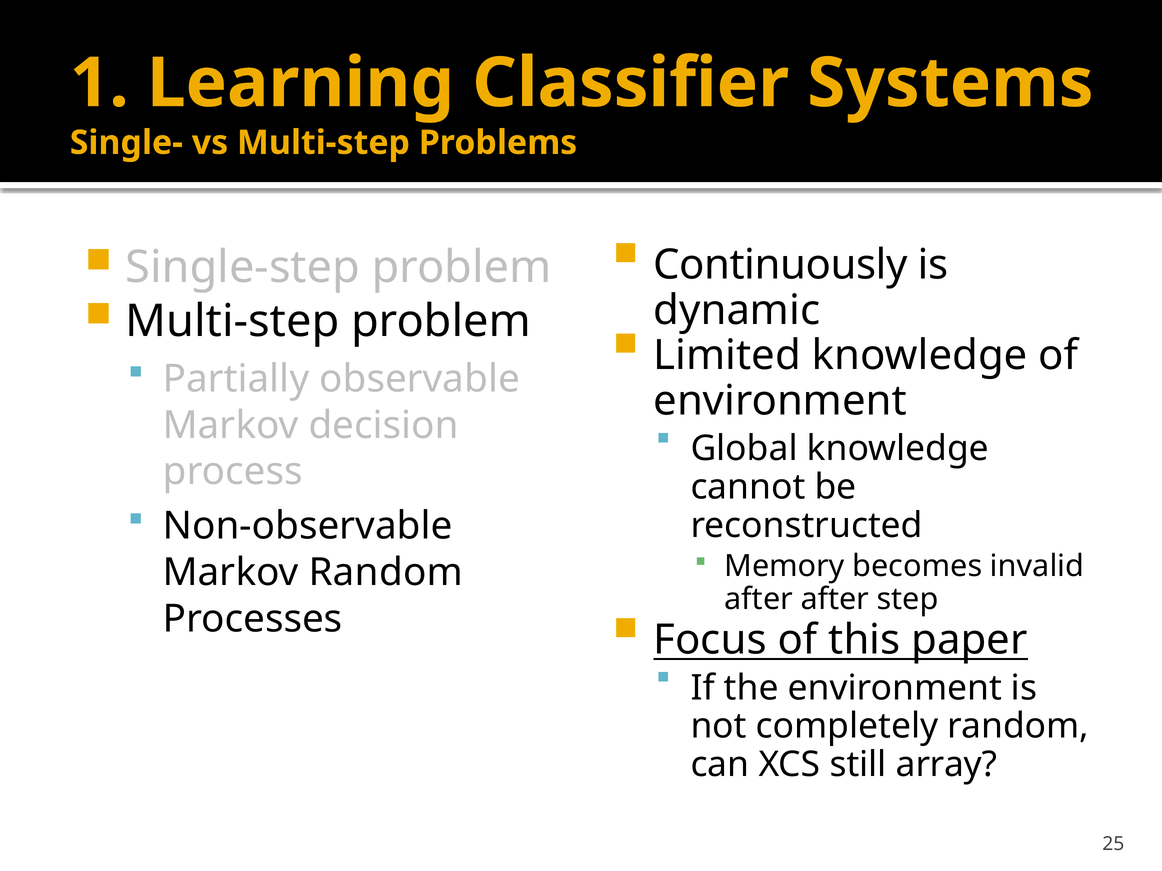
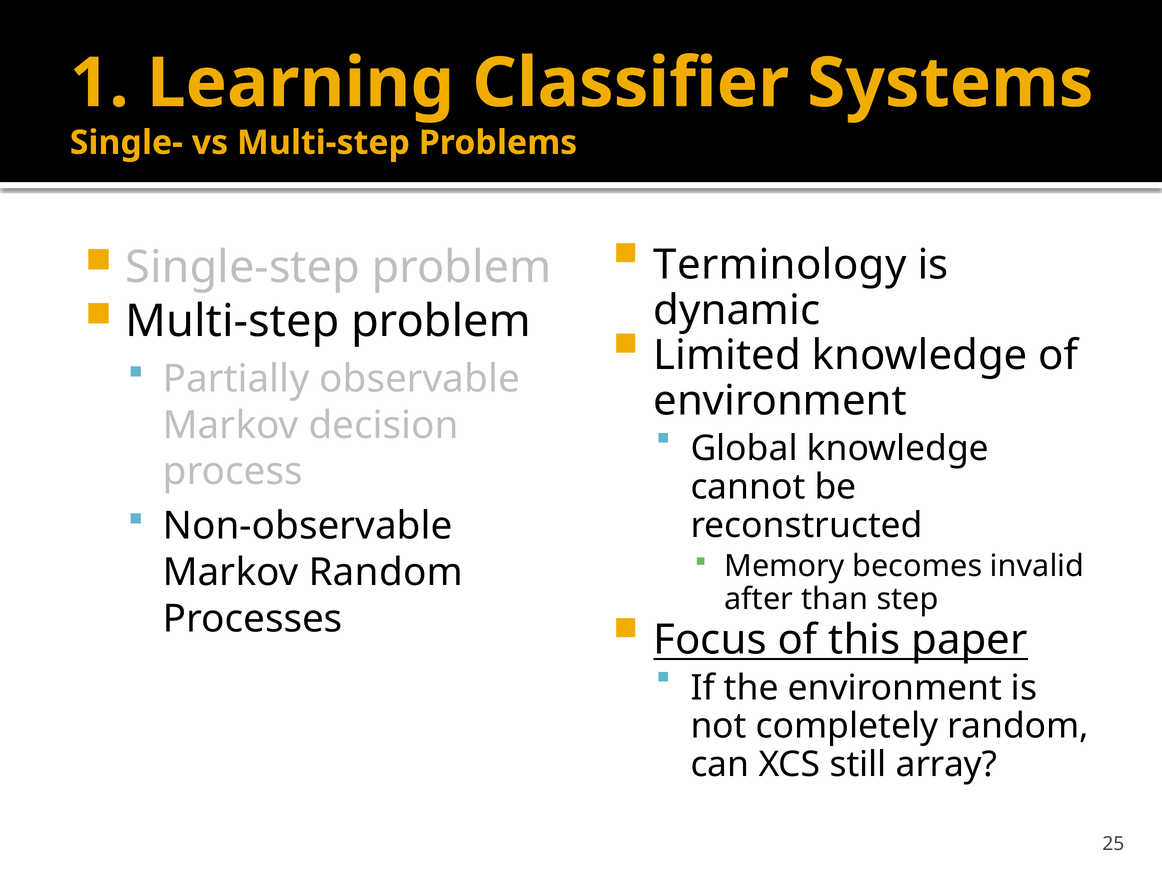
Continuously: Continuously -> Terminology
after after: after -> than
